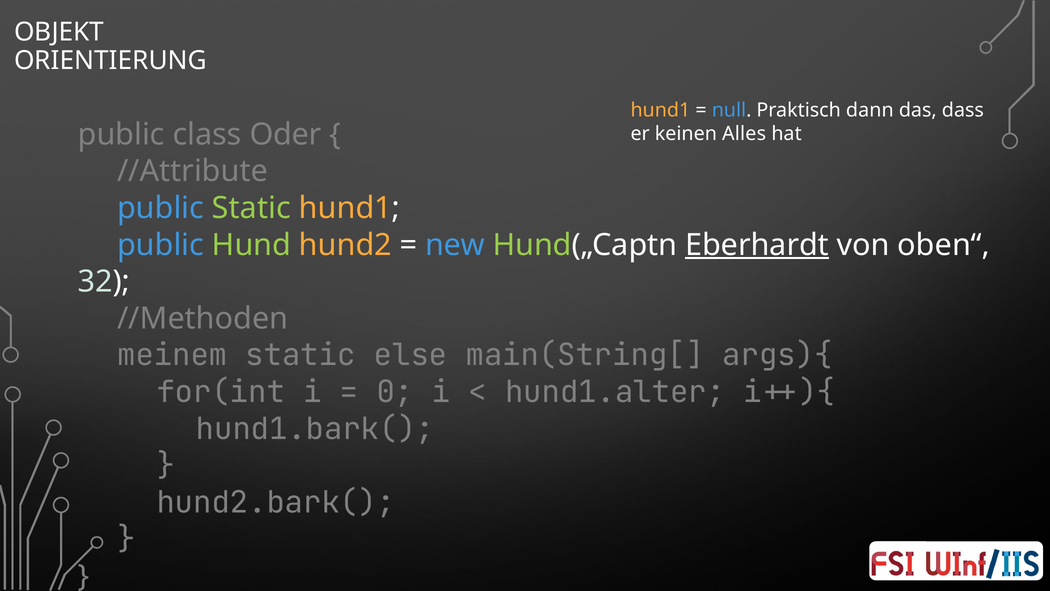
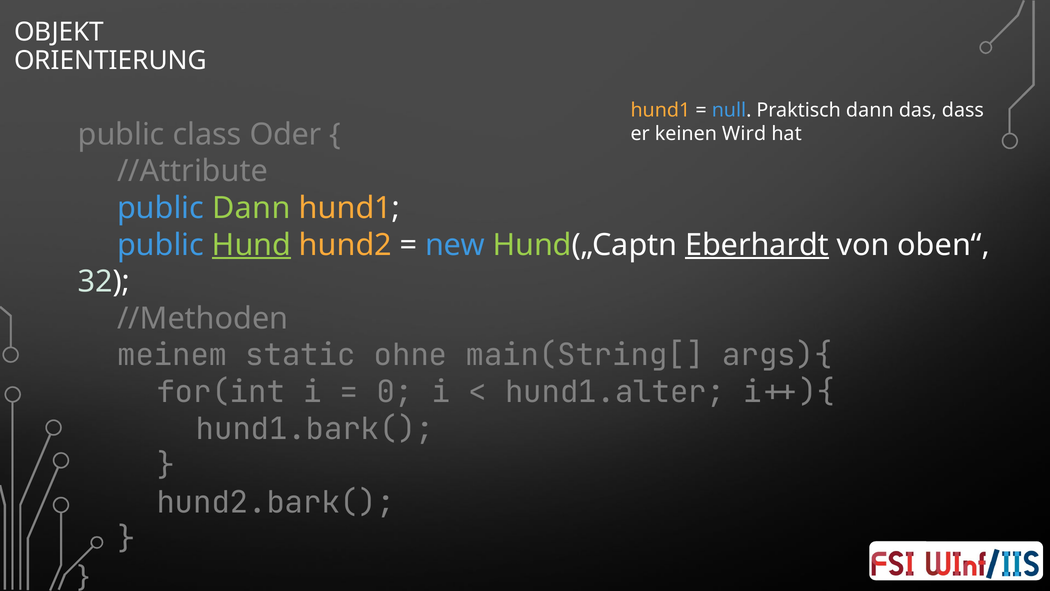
Alles: Alles -> Wird
public Static: Static -> Dann
Hund underline: none -> present
else: else -> ohne
